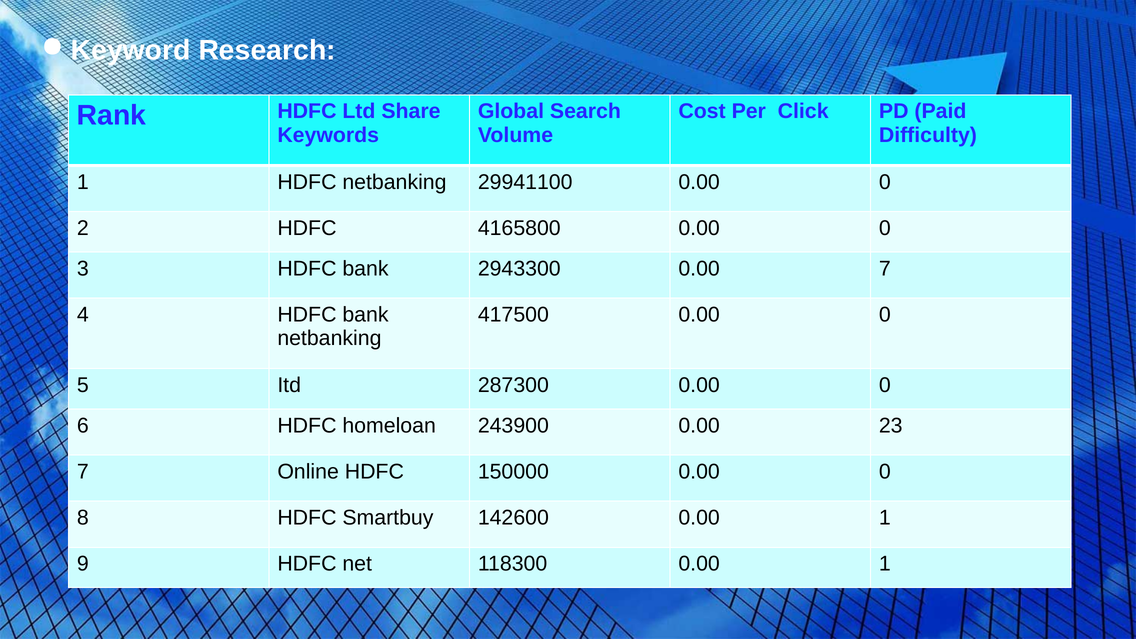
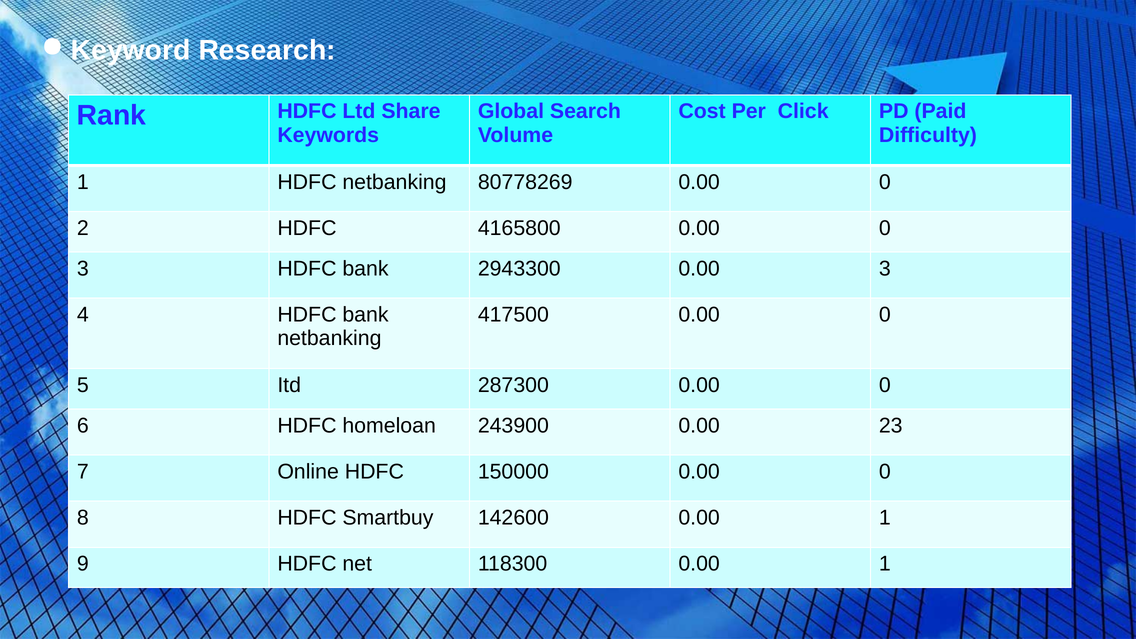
29941100: 29941100 -> 80778269
0.00 7: 7 -> 3
